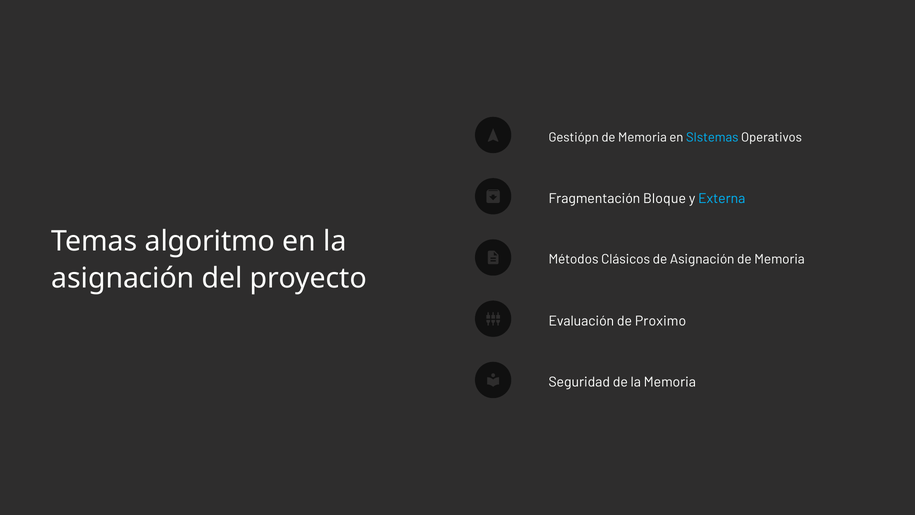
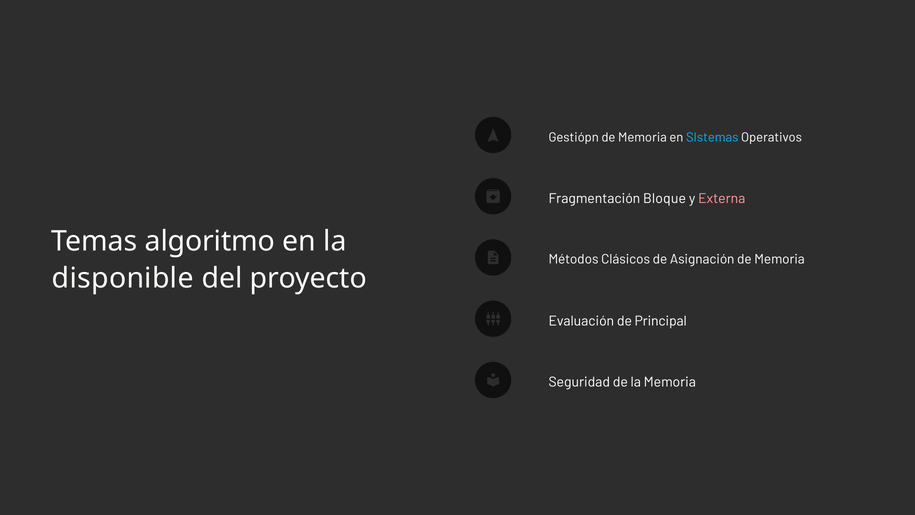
Externa colour: light blue -> pink
asignación at (123, 278): asignación -> disponible
Proximo: Proximo -> Principal
